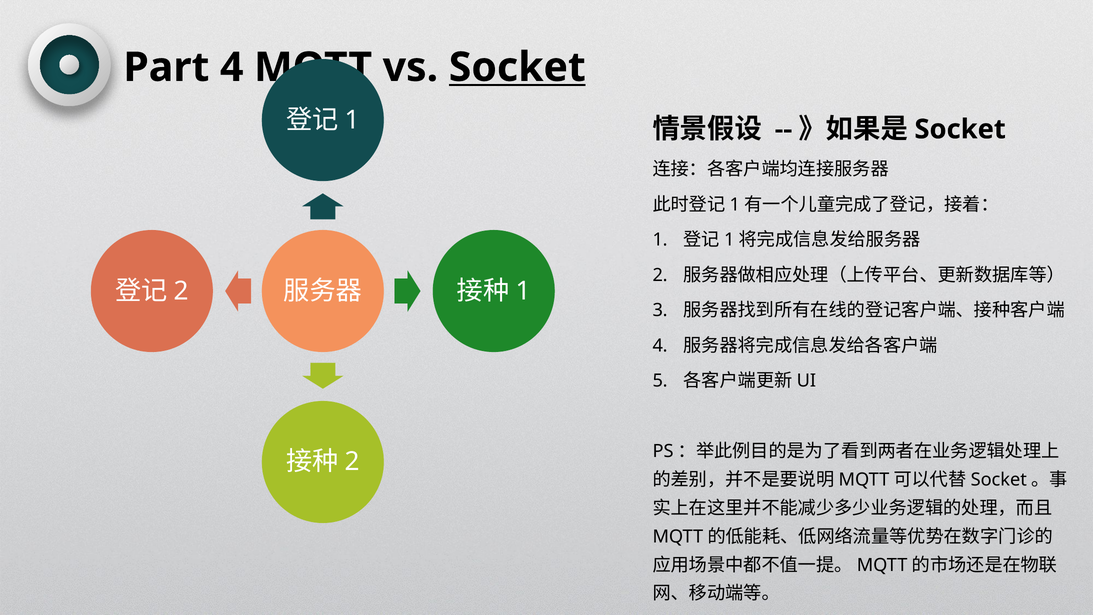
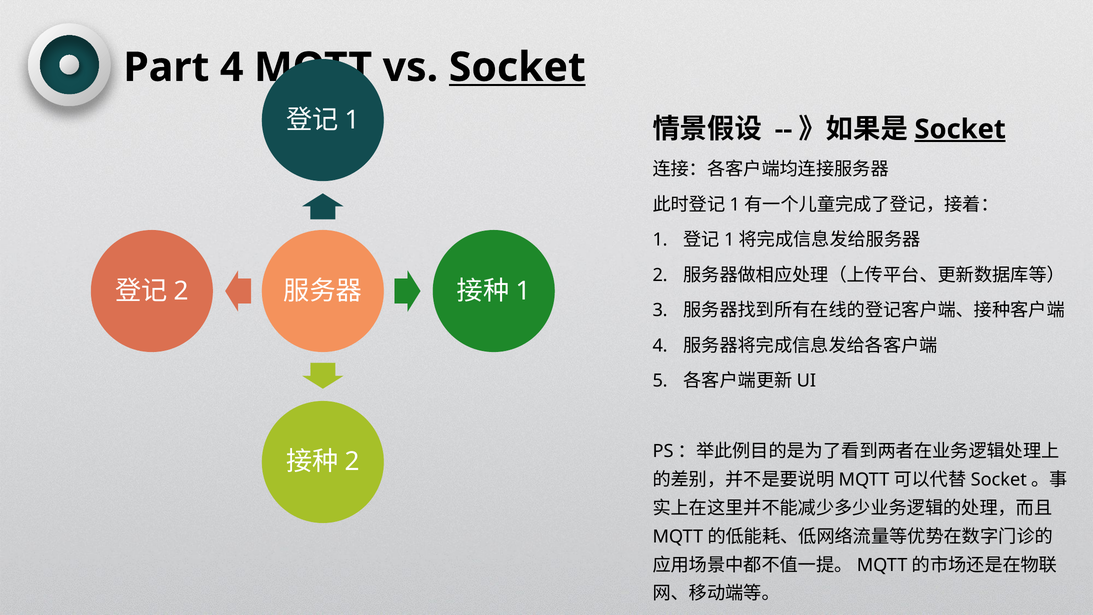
Socket at (960, 129) underline: none -> present
